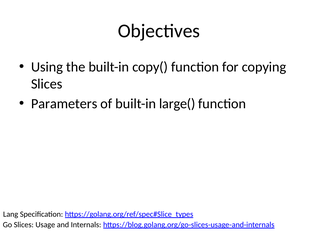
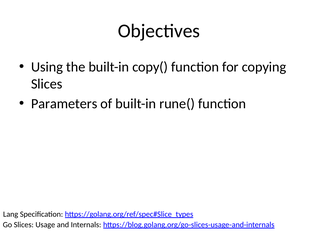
large(: large( -> rune(
